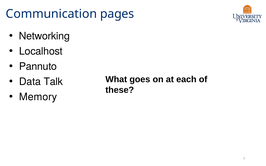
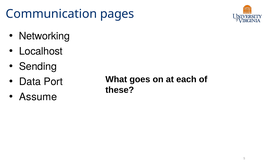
Pannuto: Pannuto -> Sending
Talk: Talk -> Port
Memory: Memory -> Assume
